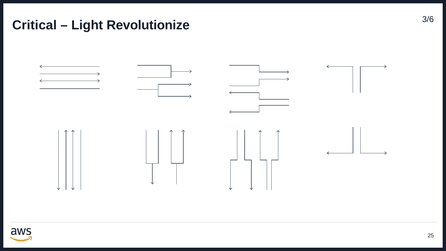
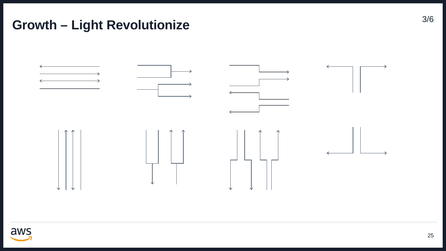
Critical: Critical -> Growth
